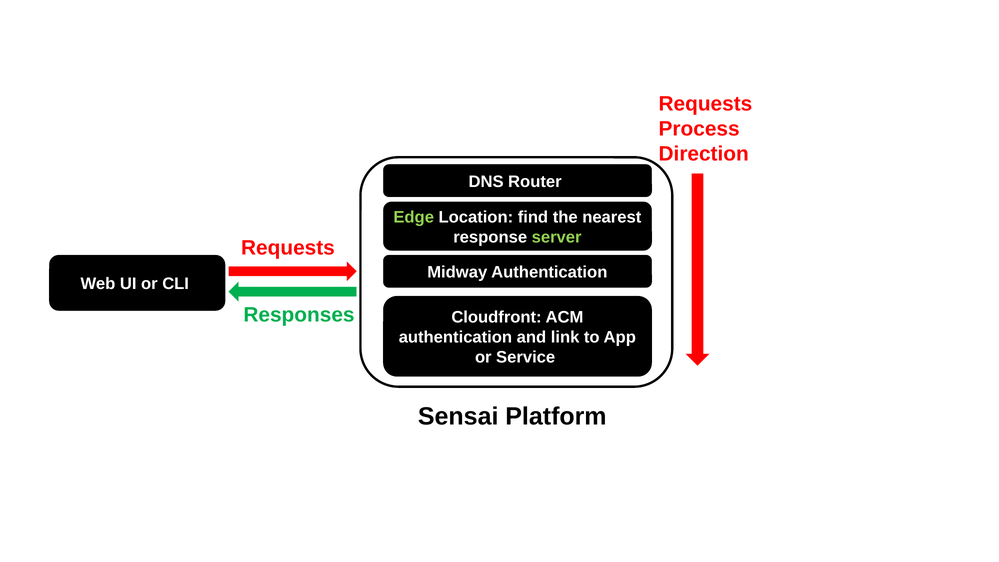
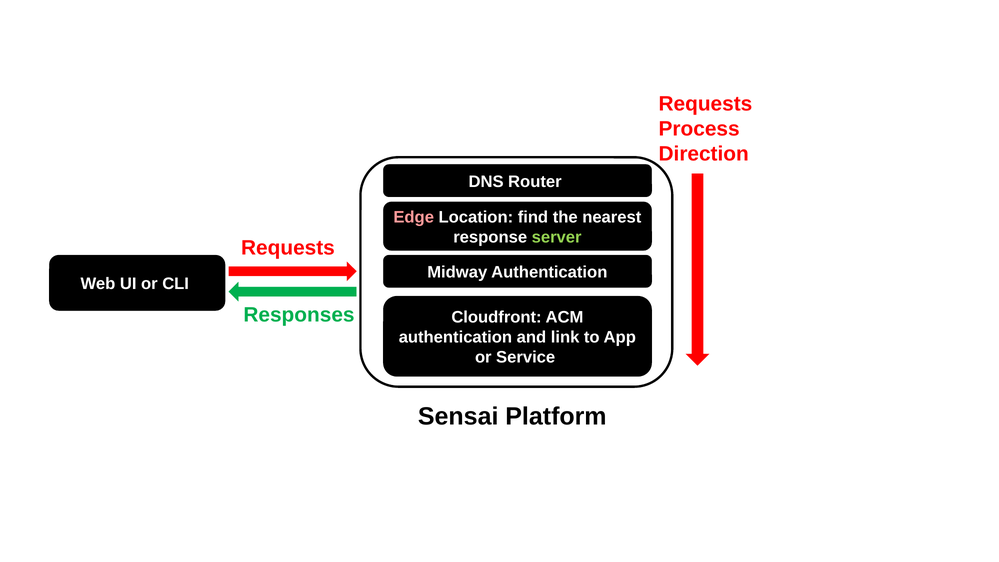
Edge colour: light green -> pink
